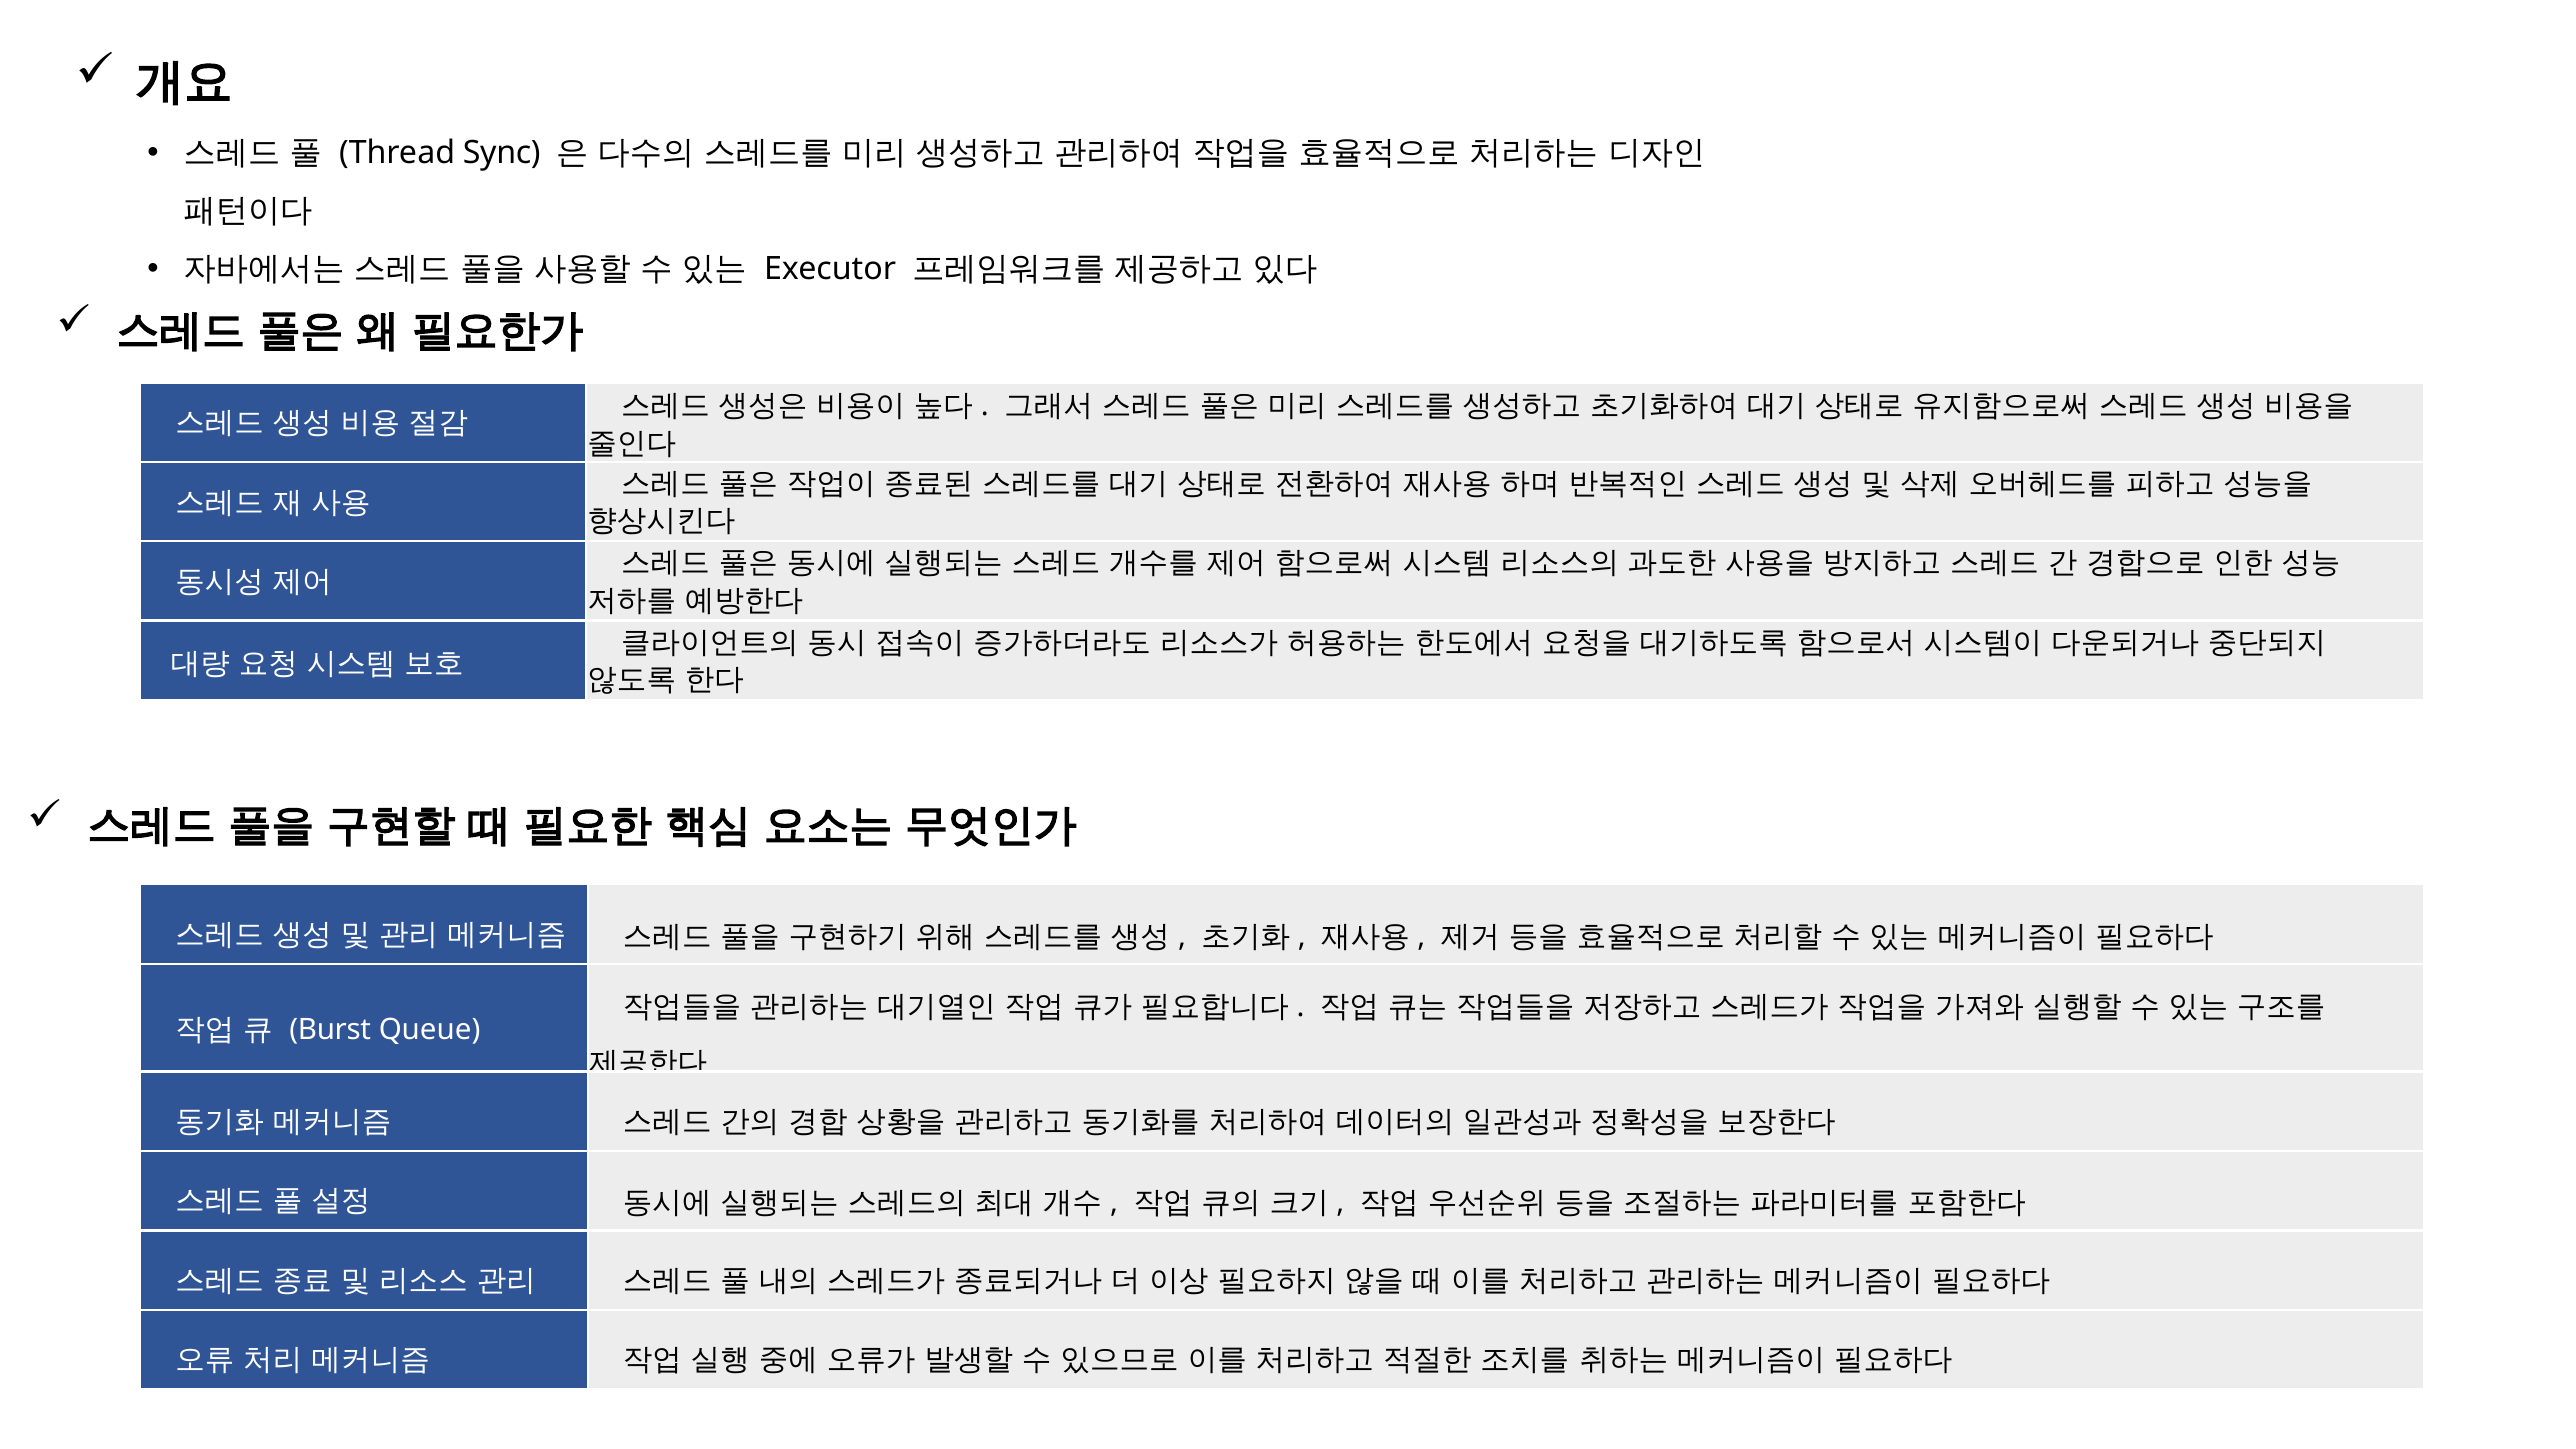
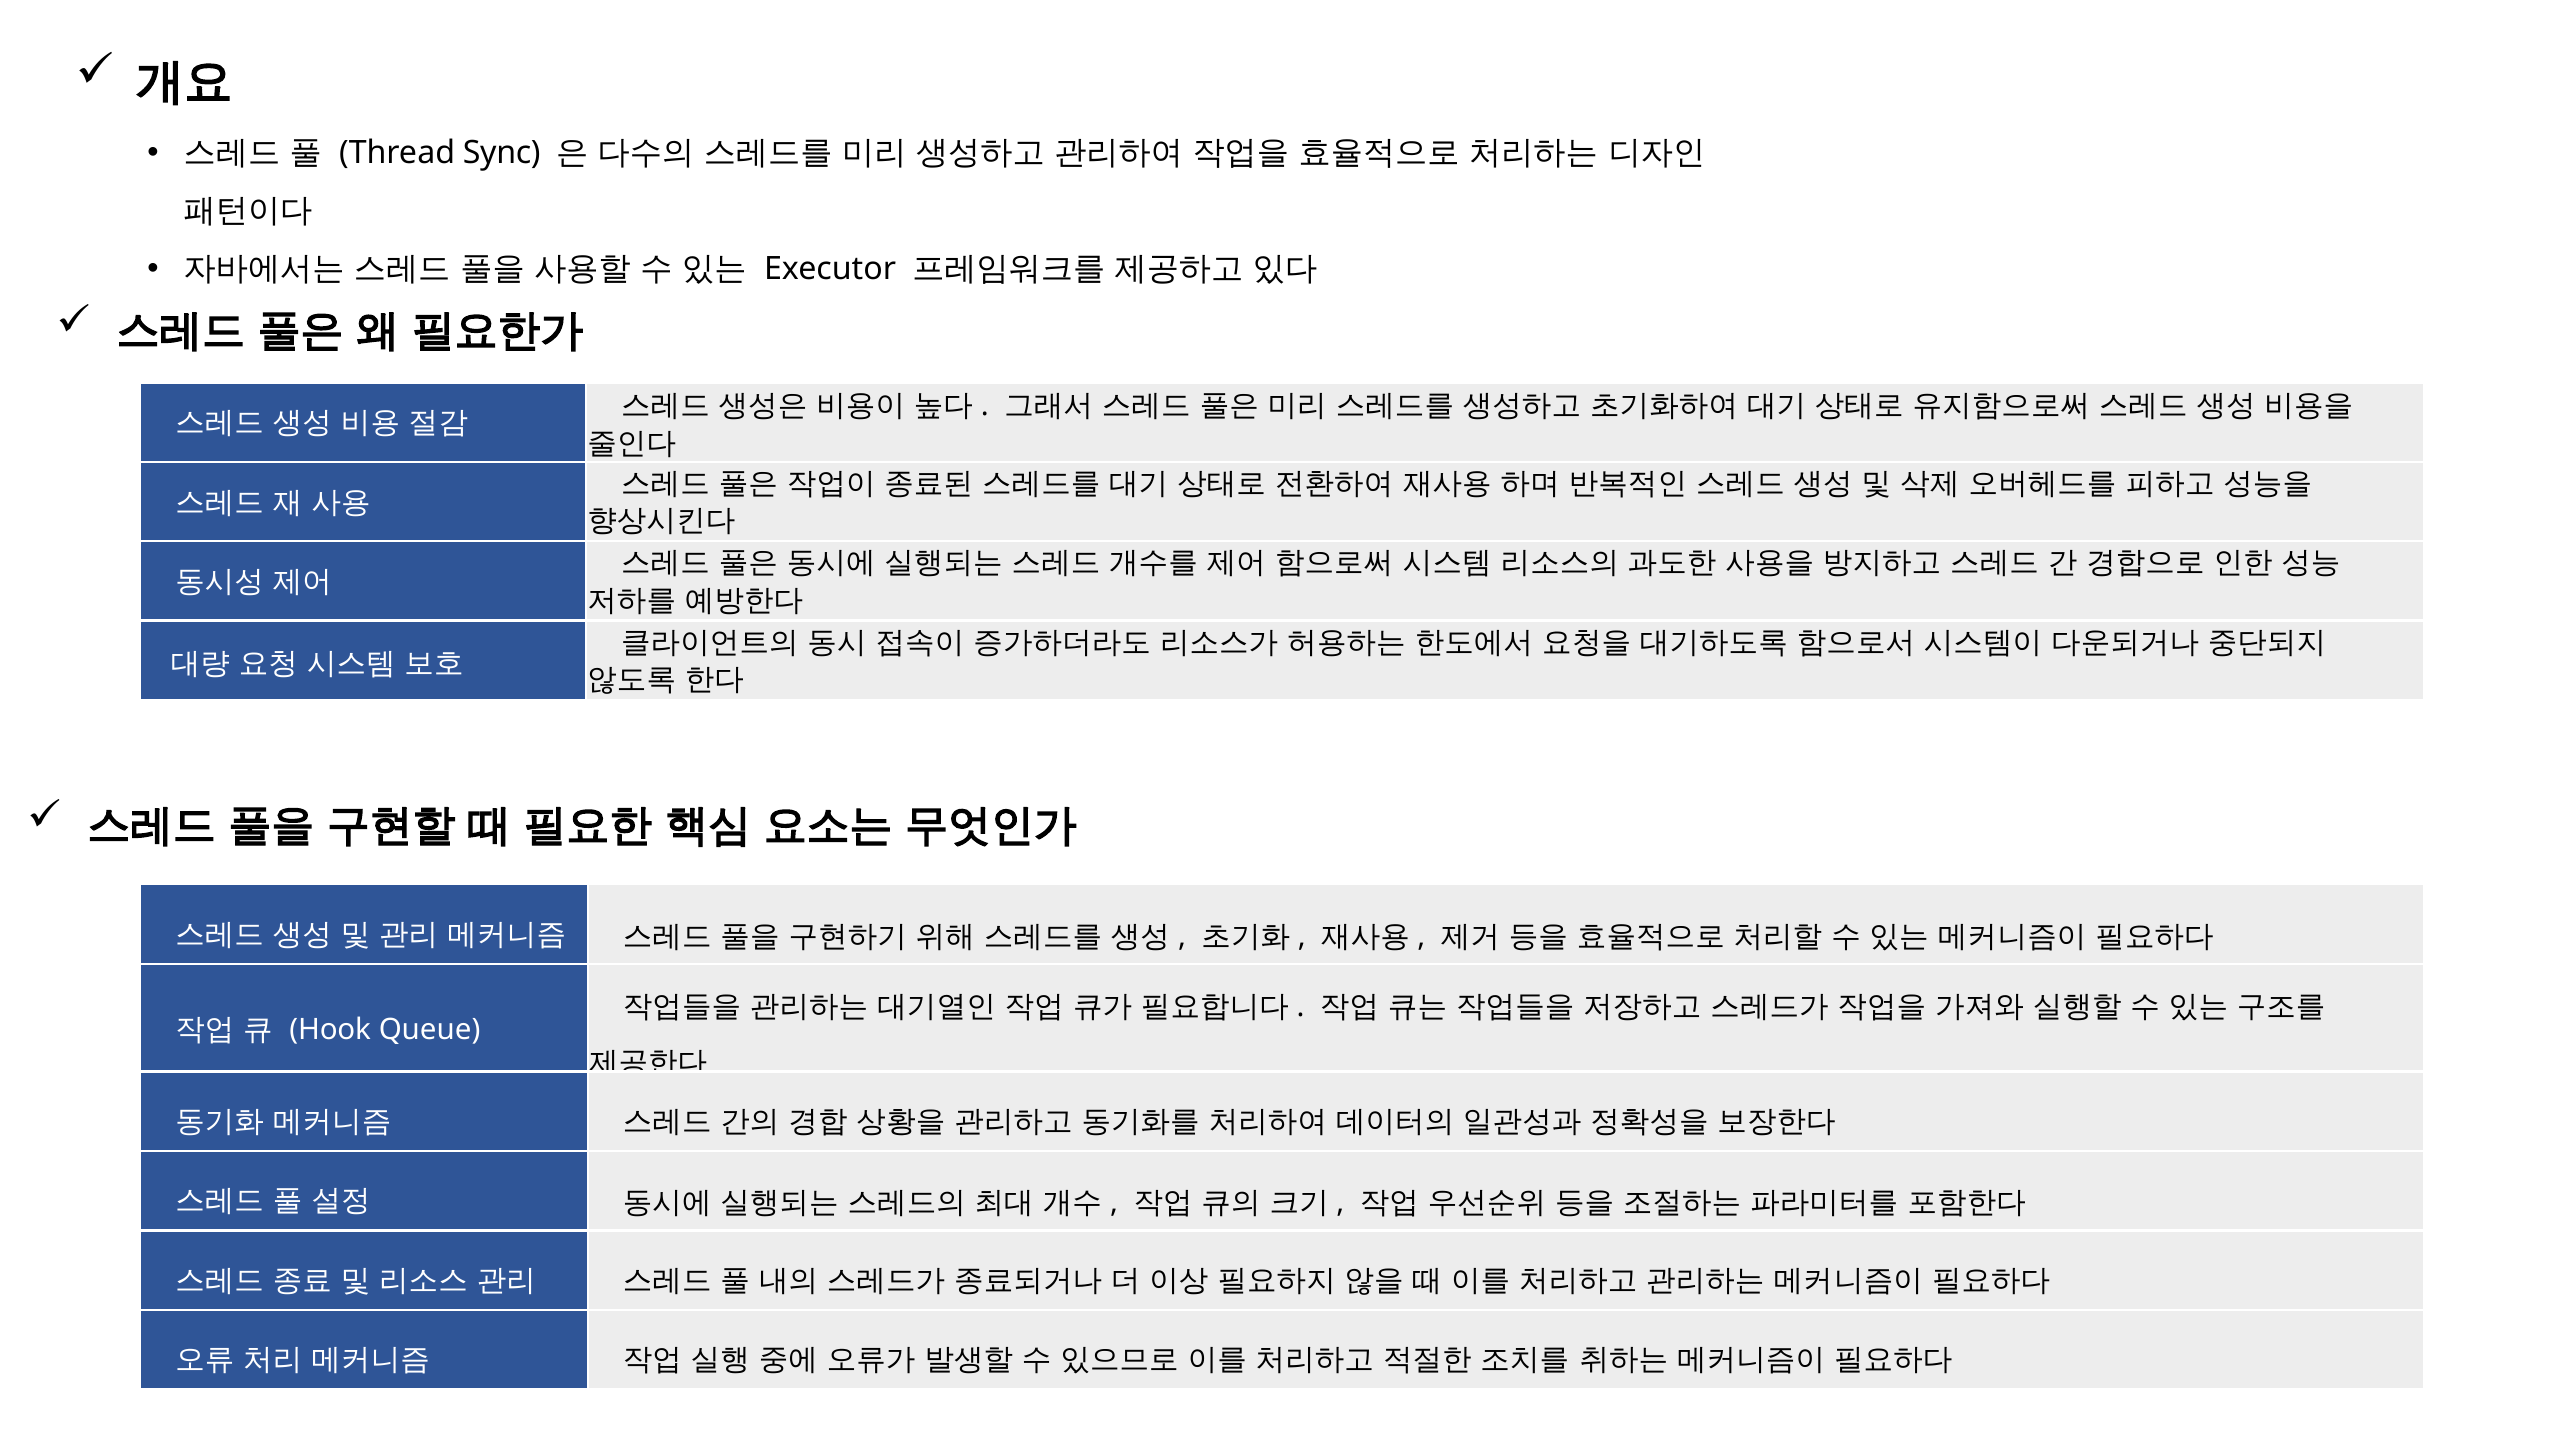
Burst: Burst -> Hook
